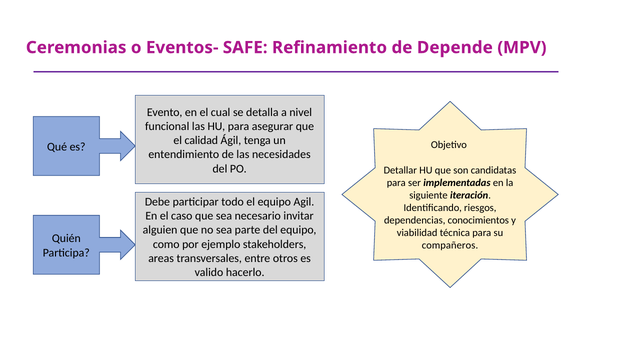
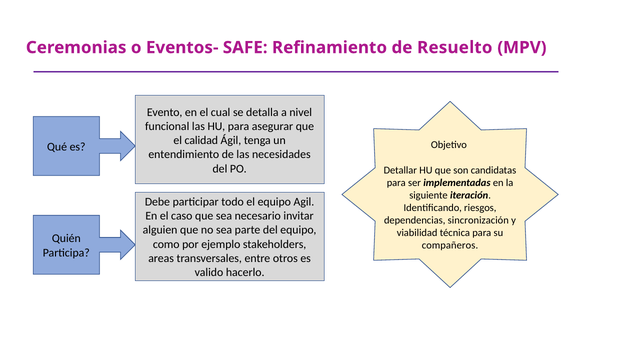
Depende: Depende -> Resuelto
conocimientos: conocimientos -> sincronización
